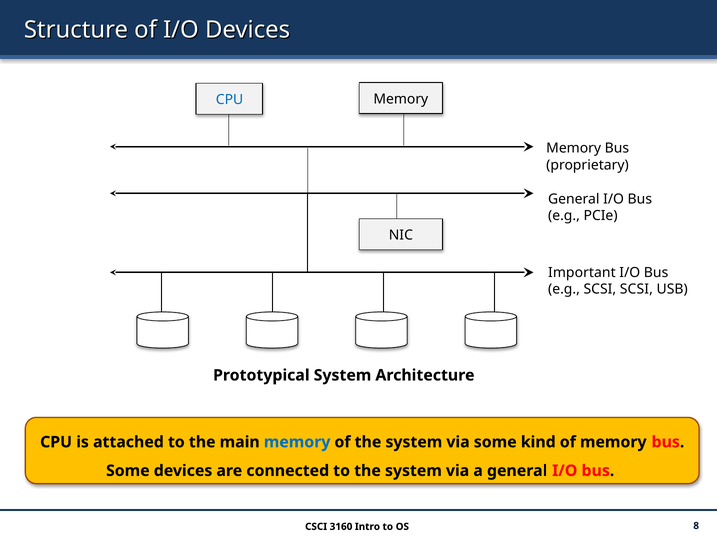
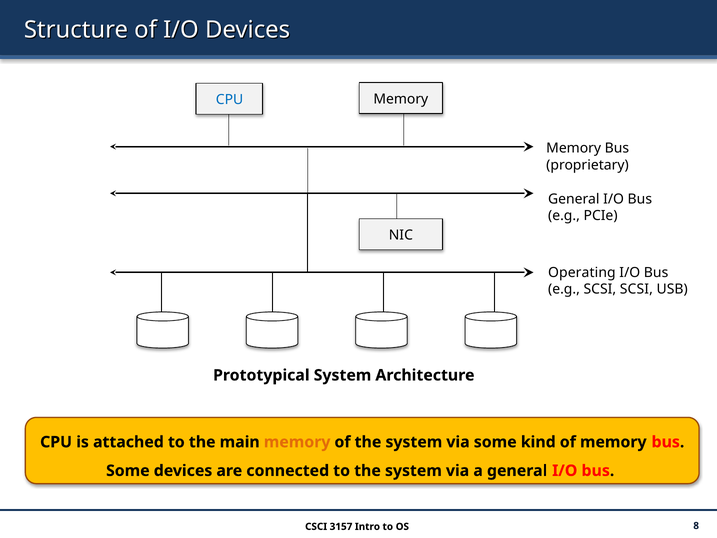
Important: Important -> Operating
memory at (297, 442) colour: blue -> orange
3160: 3160 -> 3157
